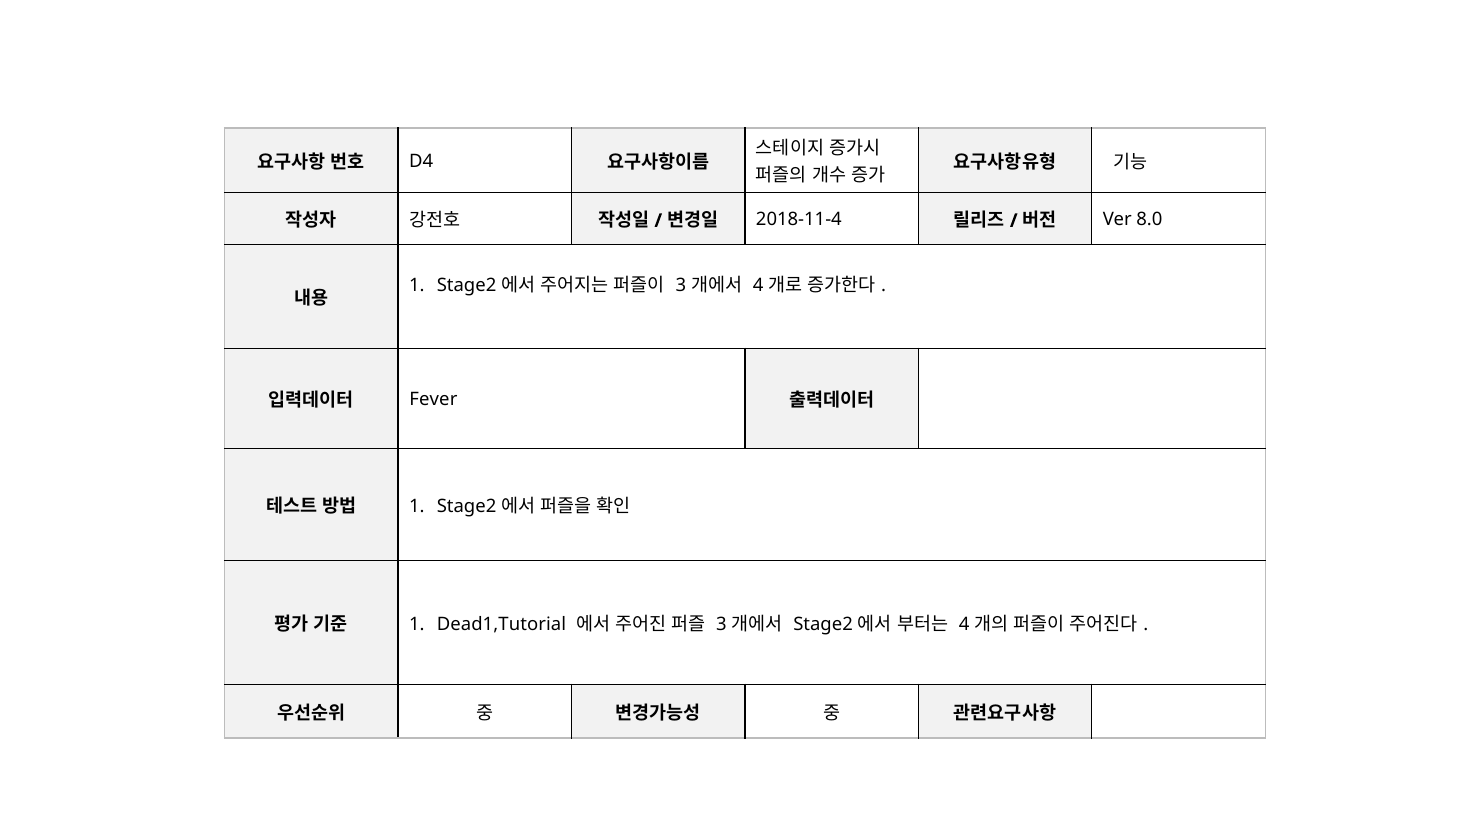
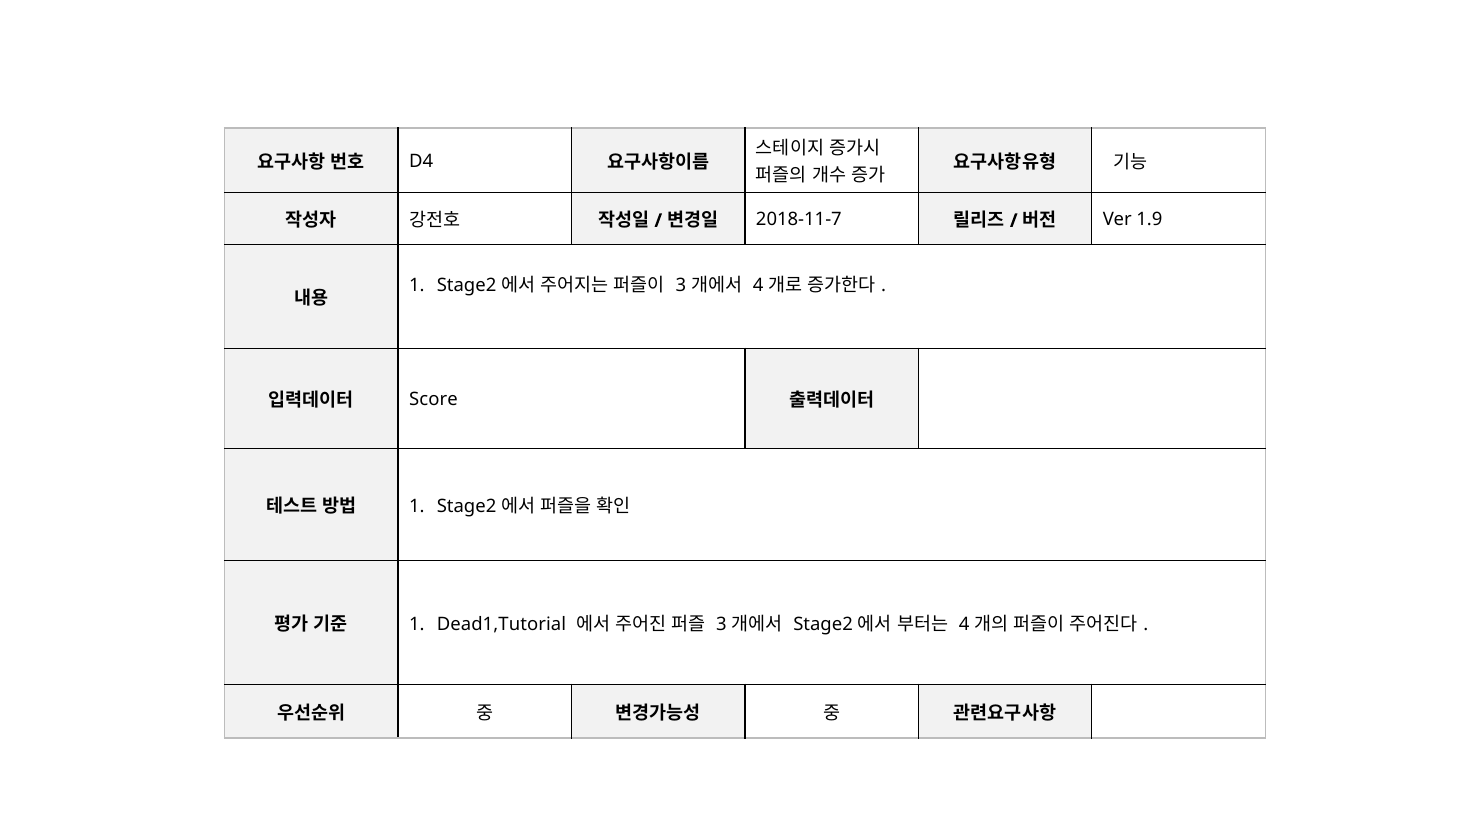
2018-11-4: 2018-11-4 -> 2018-11-7
8.0: 8.0 -> 1.9
Fever: Fever -> Score
